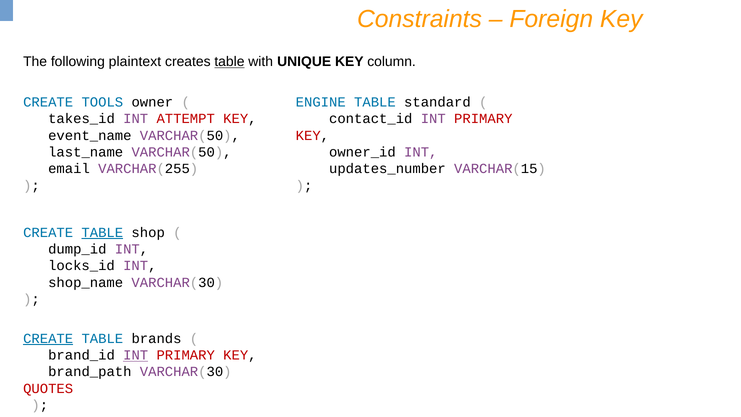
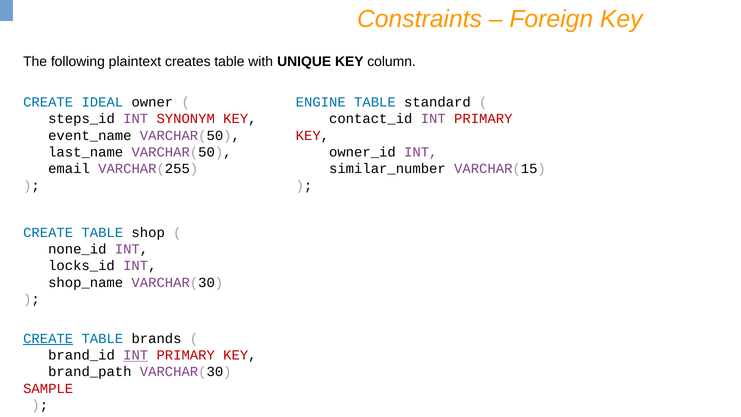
table at (229, 62) underline: present -> none
TOOLS: TOOLS -> IDEAL
takes_id: takes_id -> steps_id
ATTEMPT: ATTEMPT -> SYNONYM
updates_number: updates_number -> similar_number
TABLE at (102, 232) underline: present -> none
dump_id: dump_id -> none_id
QUOTES: QUOTES -> SAMPLE
